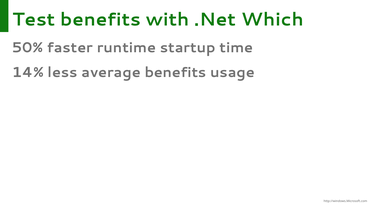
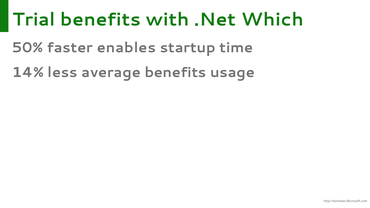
Test: Test -> Trial
runtime: runtime -> enables
